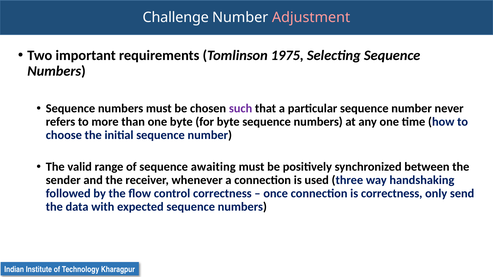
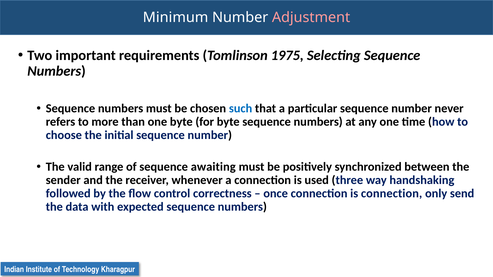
Challenge: Challenge -> Minimum
such colour: purple -> blue
is correctness: correctness -> connection
